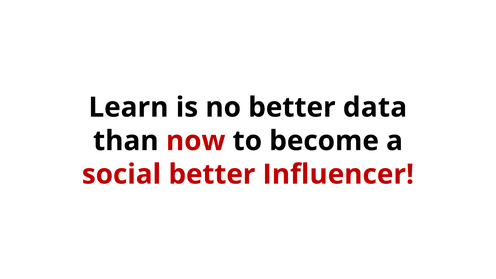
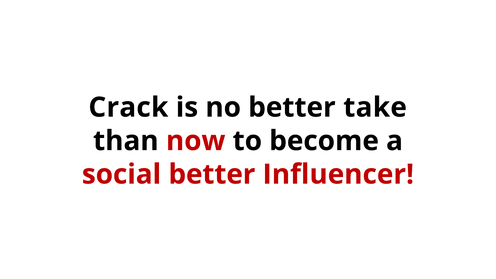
Learn: Learn -> Crack
data: data -> take
